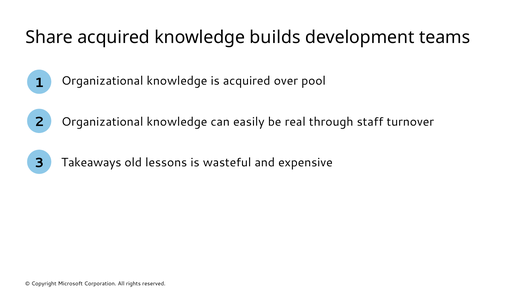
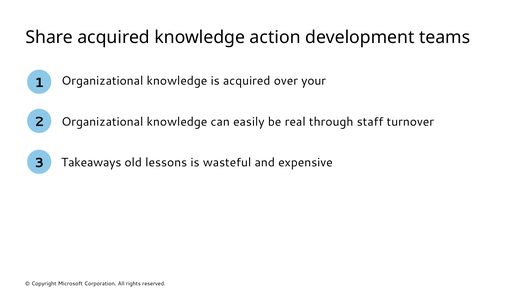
builds: builds -> action
pool: pool -> your
